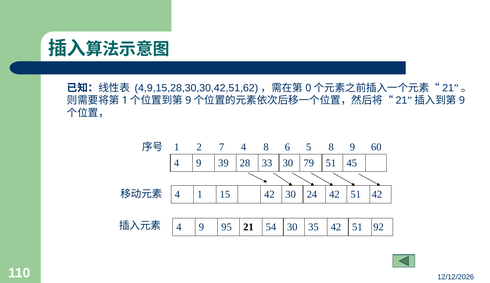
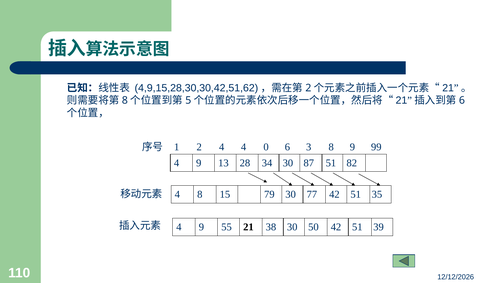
0 at (308, 88): 0 -> 2
1 at (125, 101): 1 -> 8
9 at (188, 101): 9 -> 5
9 at (462, 101): 9 -> 6
2 7: 7 -> 4
4 8: 8 -> 0
5: 5 -> 3
60: 60 -> 99
39: 39 -> 13
33: 33 -> 34
79: 79 -> 87
45: 45 -> 82
4 1: 1 -> 8
15 42: 42 -> 79
24: 24 -> 77
42 42: 42 -> 35
95: 95 -> 55
54: 54 -> 38
35: 35 -> 50
92: 92 -> 39
